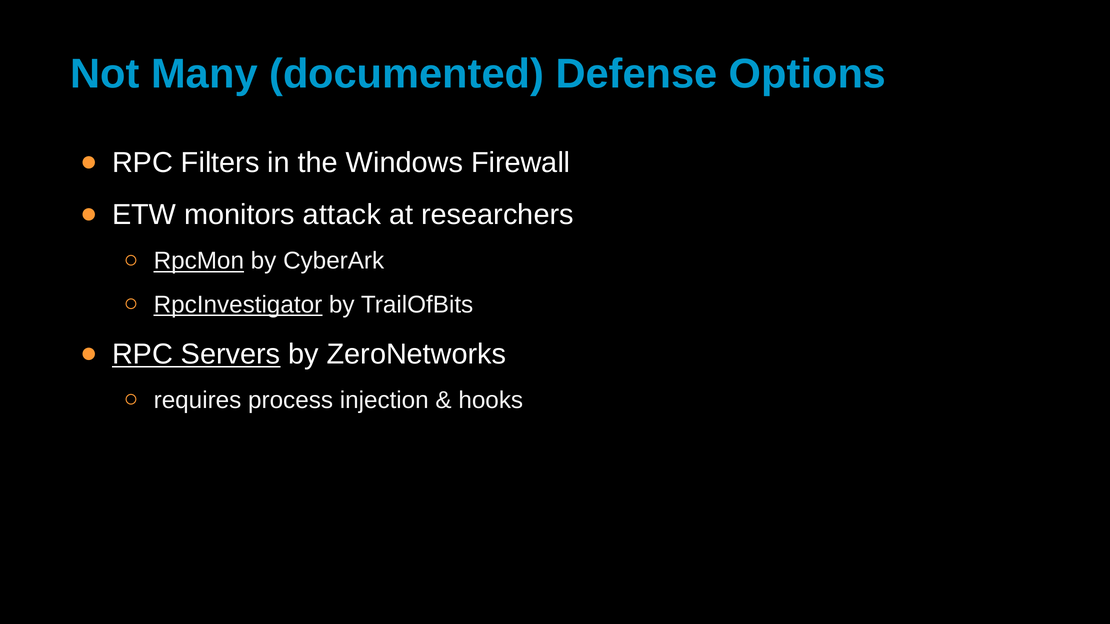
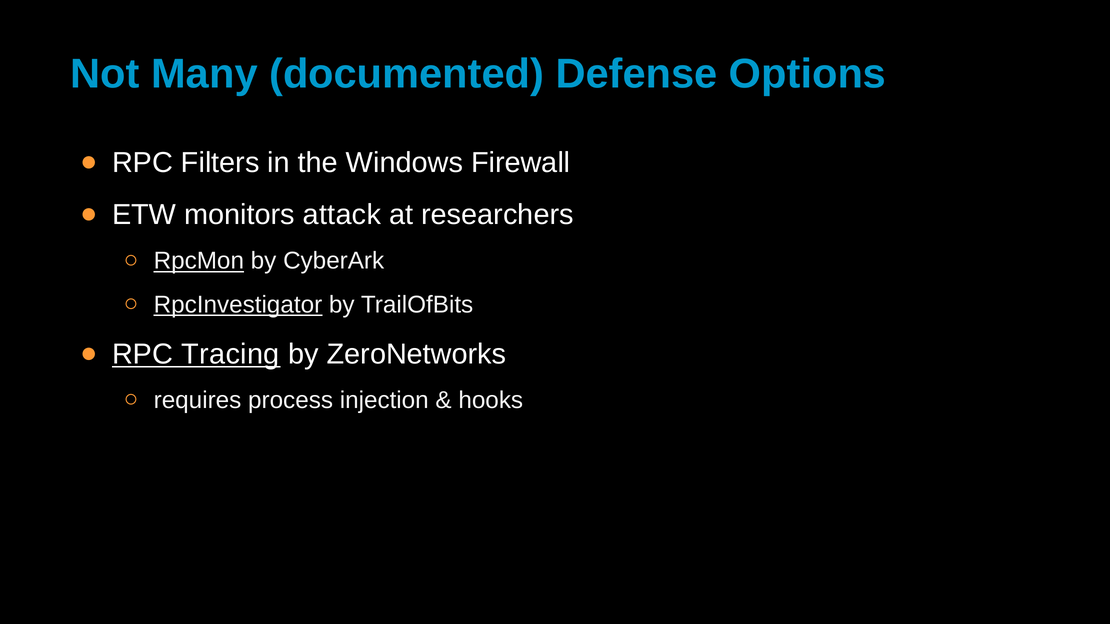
Servers: Servers -> Tracing
